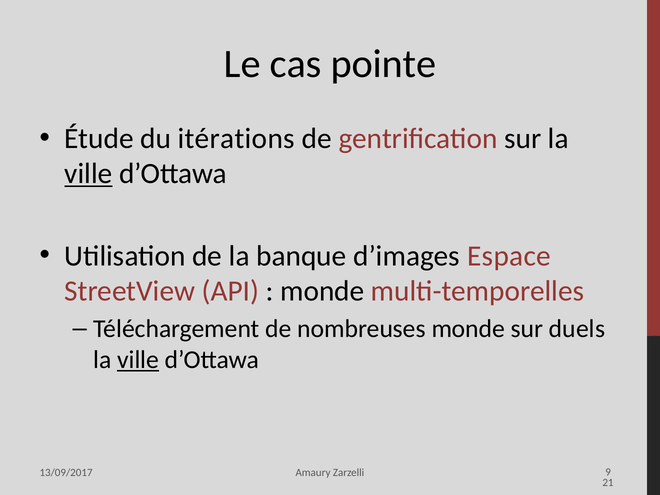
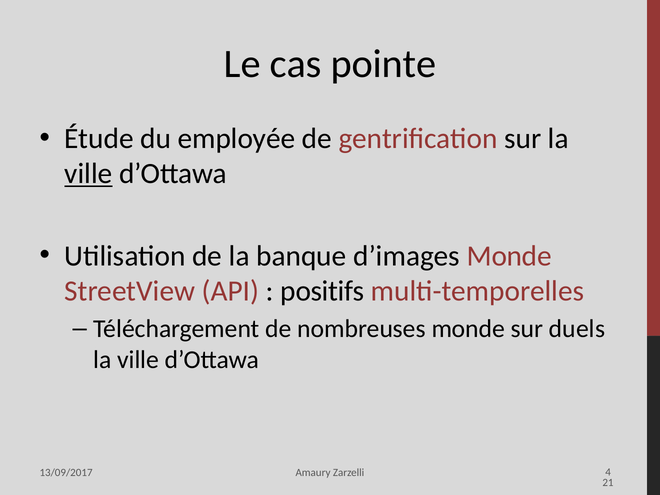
itérations: itérations -> employée
d’images Espace: Espace -> Monde
monde at (322, 291): monde -> positifs
ville at (138, 360) underline: present -> none
9: 9 -> 4
